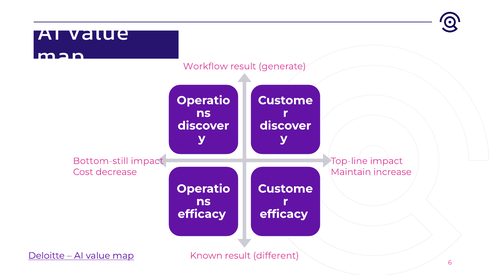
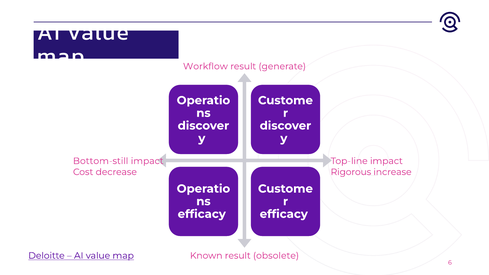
Maintain: Maintain -> Rigorous
different: different -> obsolete
